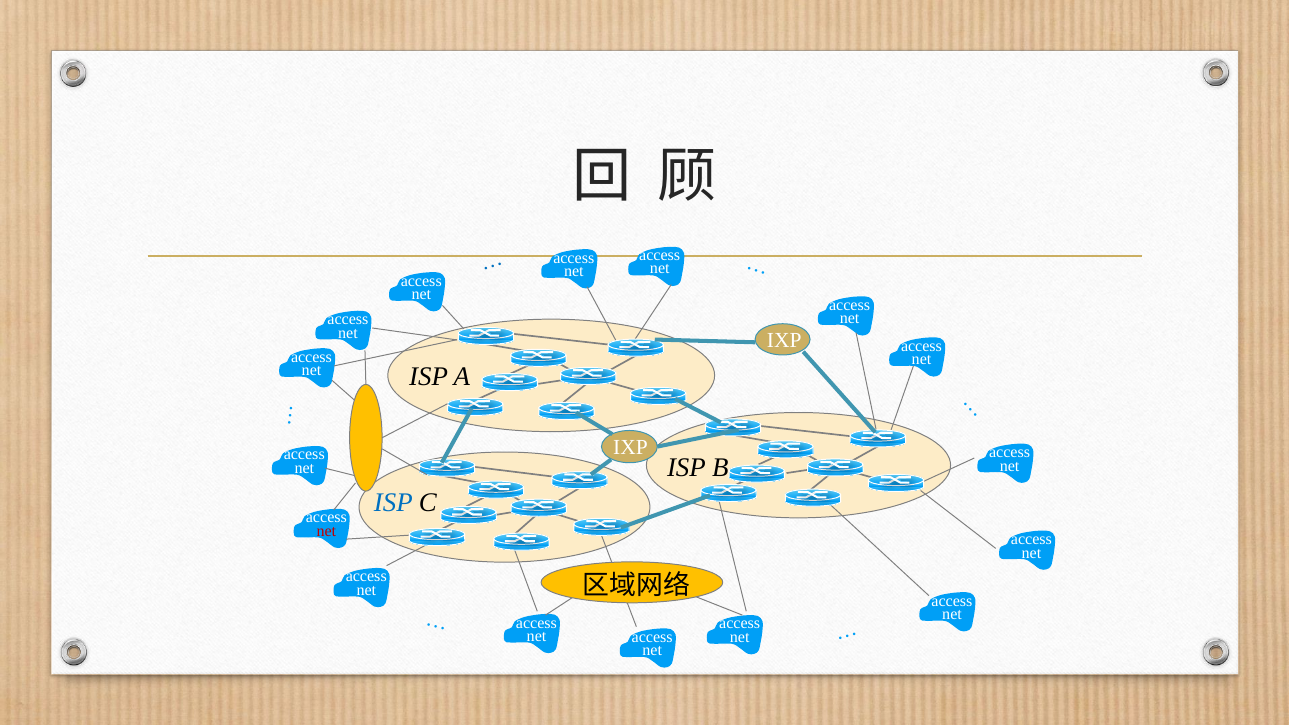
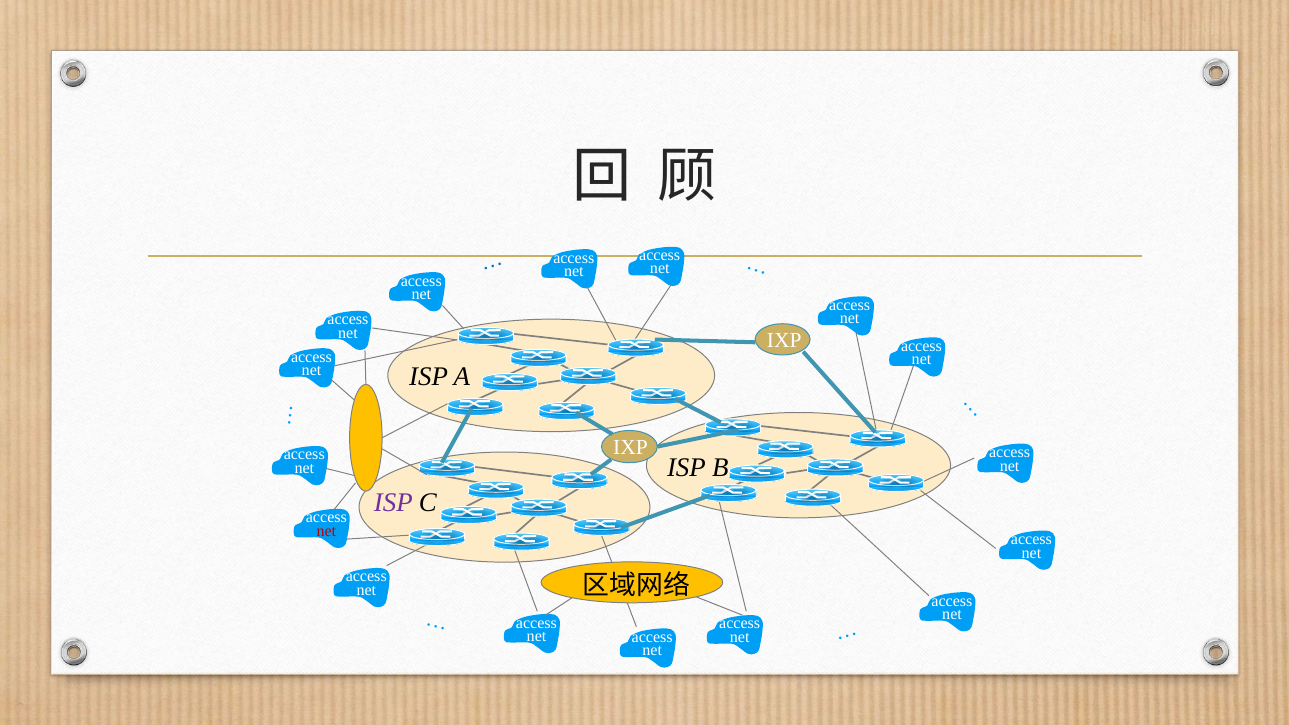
ISP at (393, 503) colour: blue -> purple
